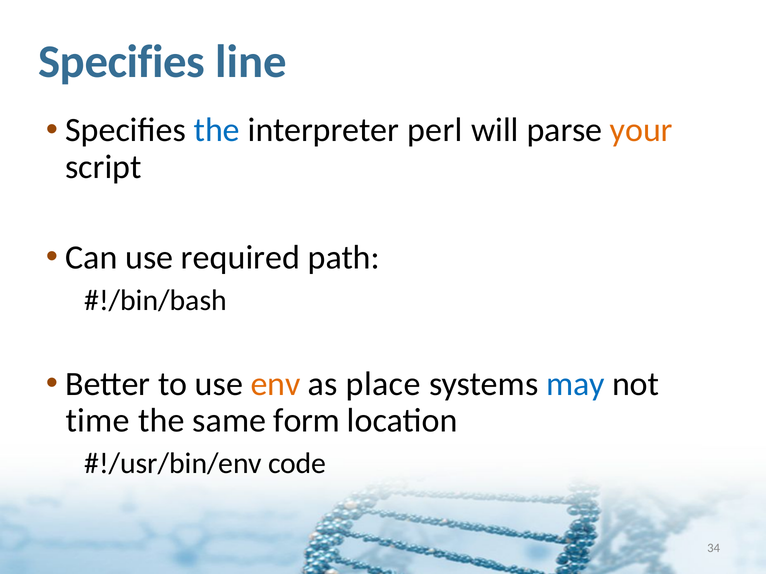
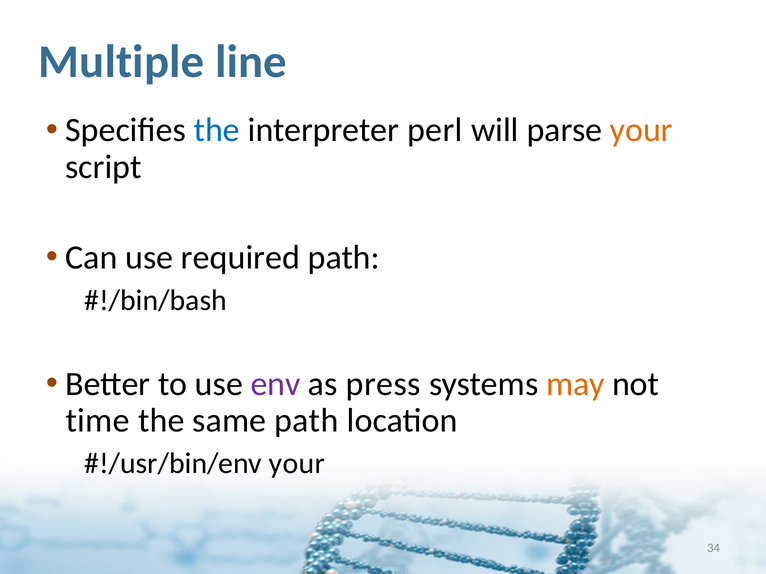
Specifies at (122, 62): Specifies -> Multiple
env colour: orange -> purple
place: place -> press
may colour: blue -> orange
same form: form -> path
code at (297, 464): code -> your
